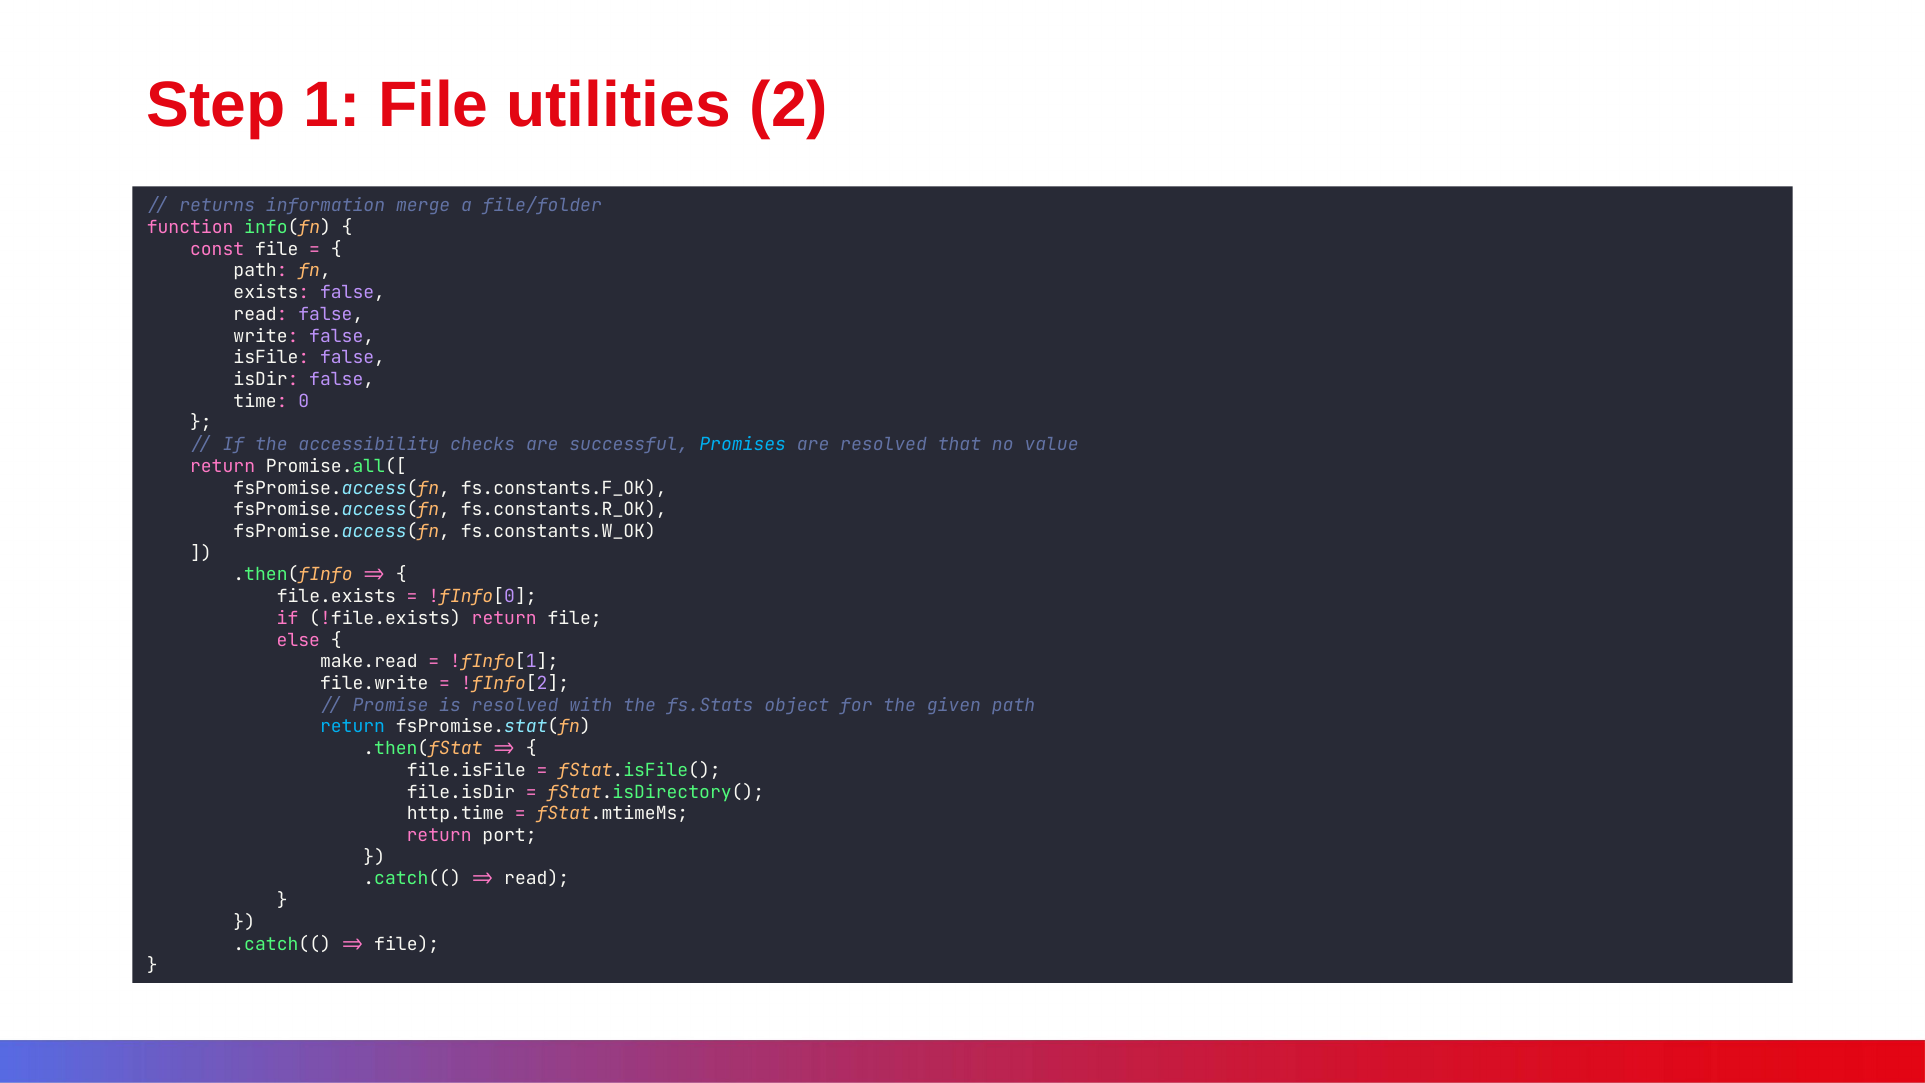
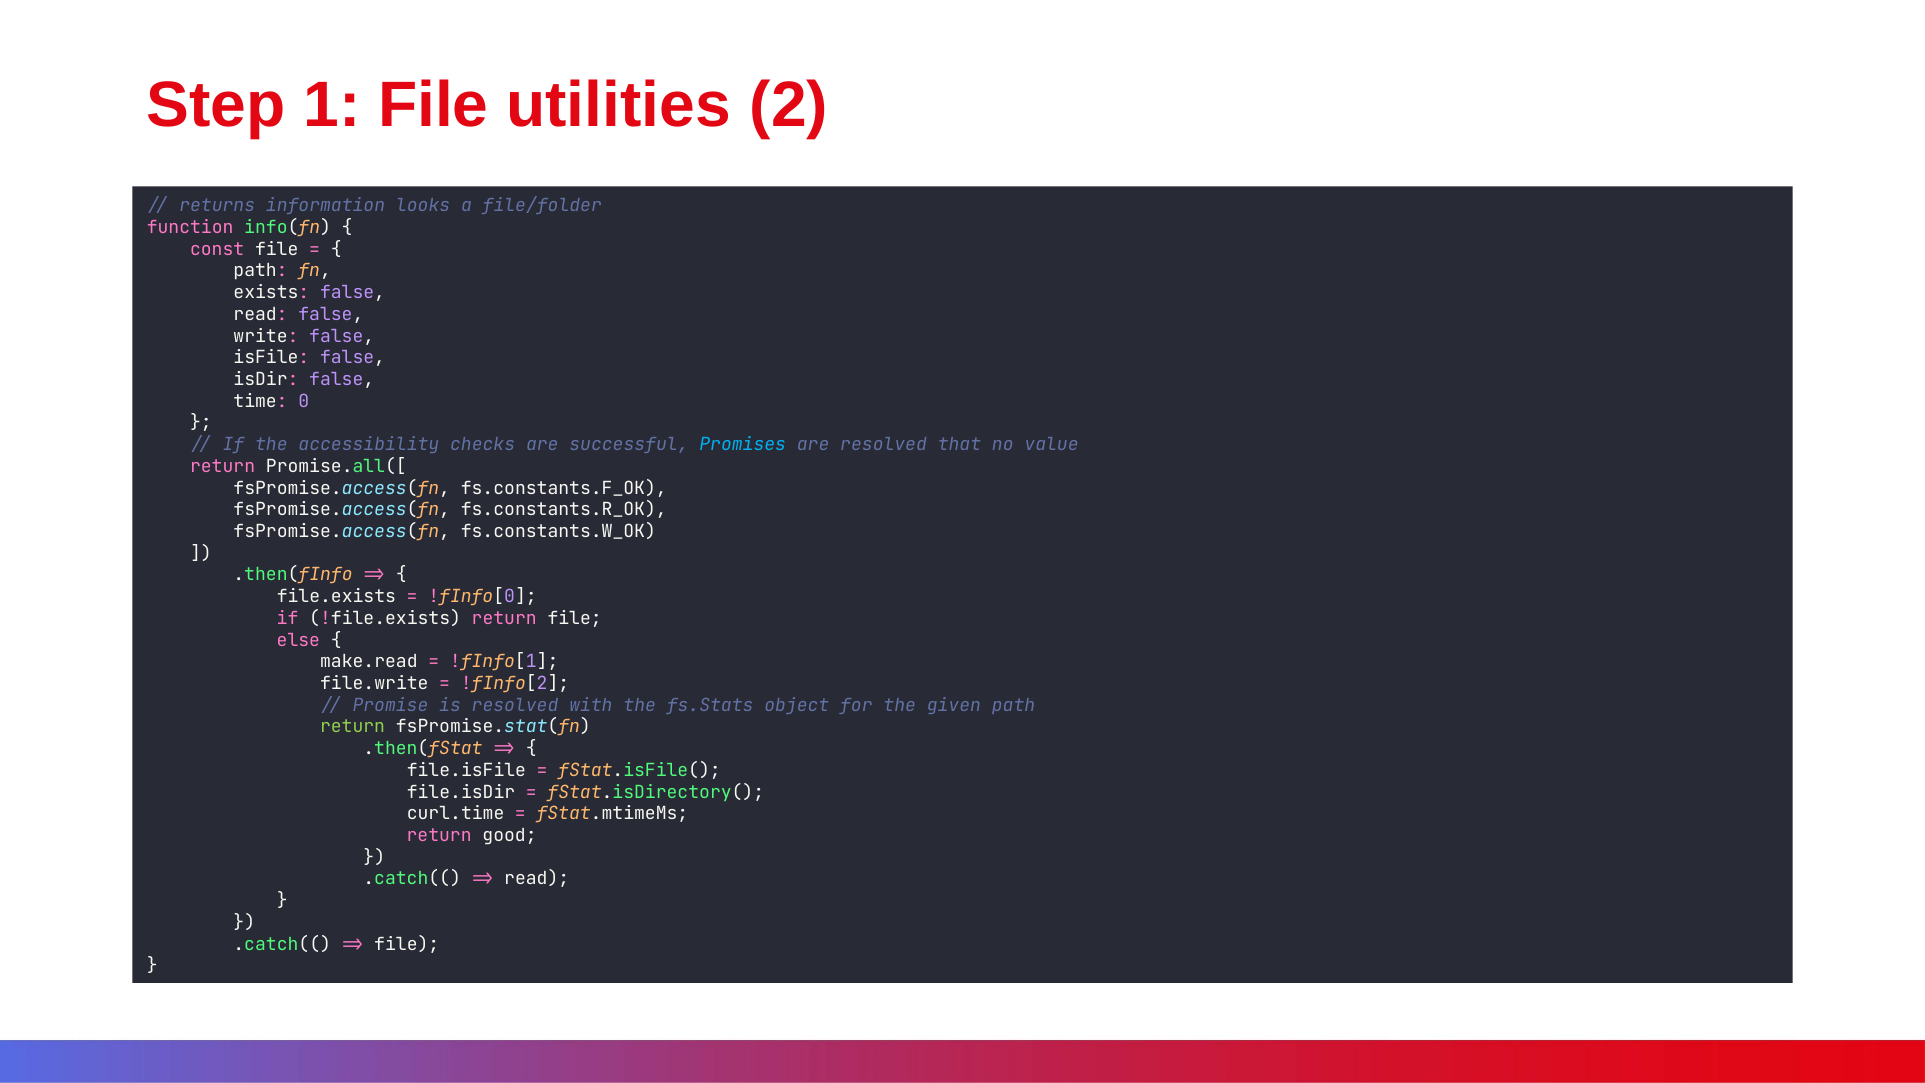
merge: merge -> looks
return at (353, 727) colour: light blue -> light green
http.time: http.time -> curl.time
port: port -> good
